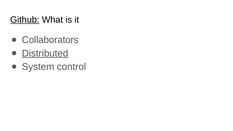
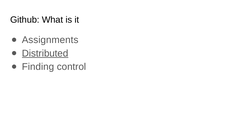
Github underline: present -> none
Collaborators: Collaborators -> Assignments
System: System -> Finding
